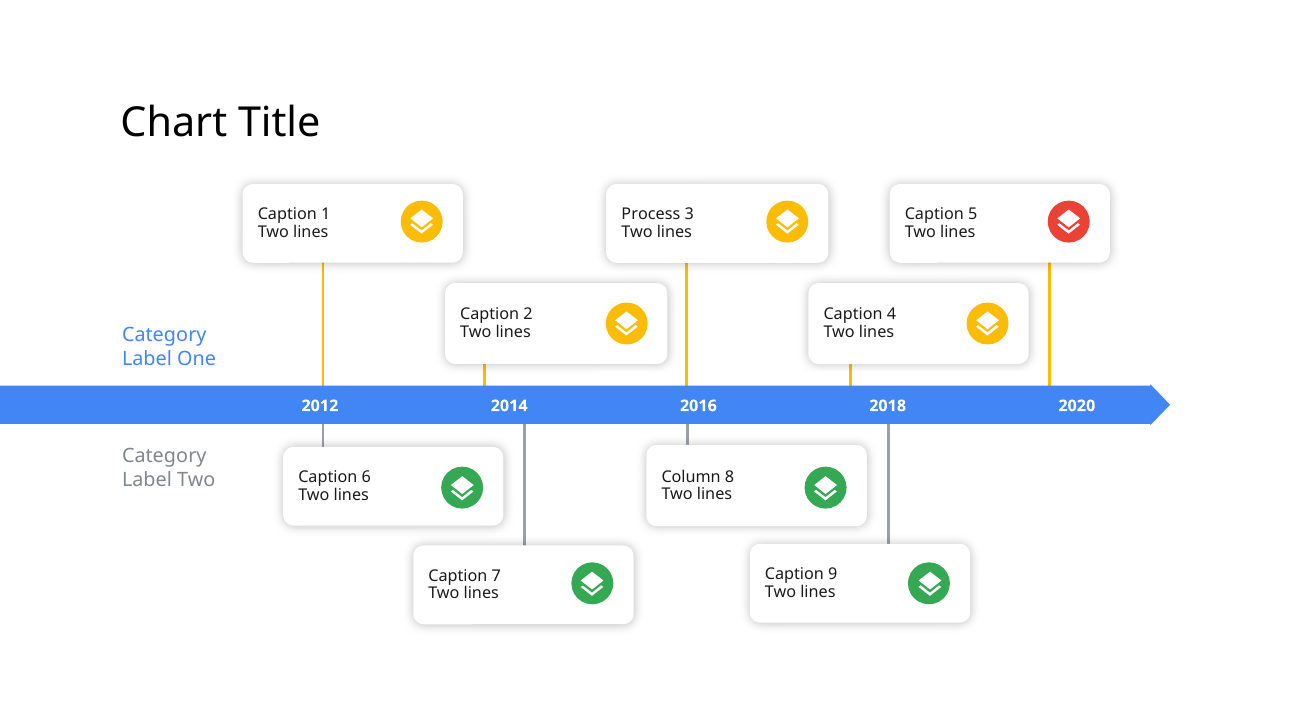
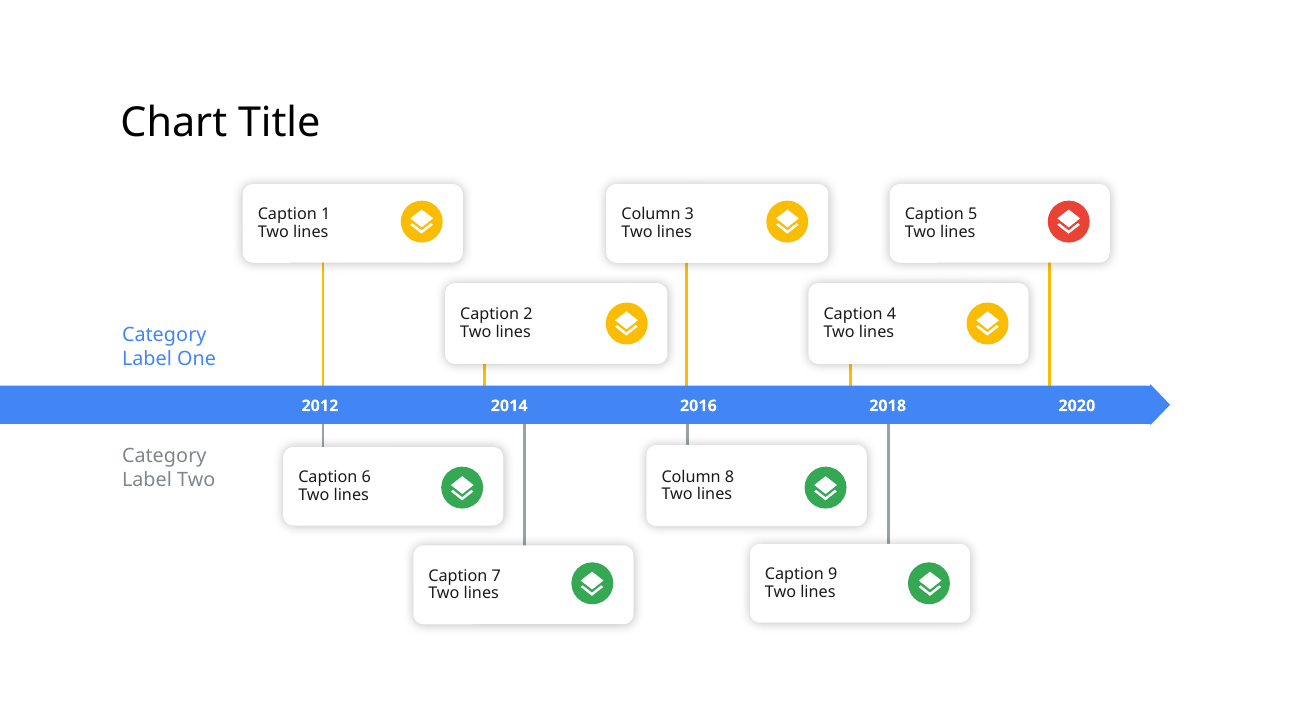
Process at (651, 214): Process -> Column
